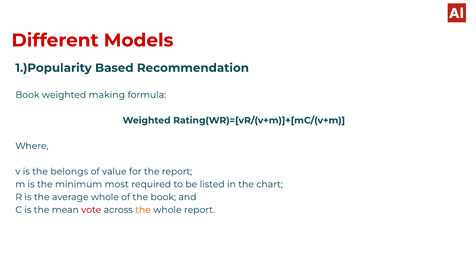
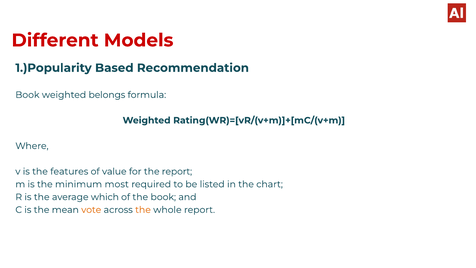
making: making -> belongs
belongs: belongs -> features
average whole: whole -> which
vote colour: red -> orange
